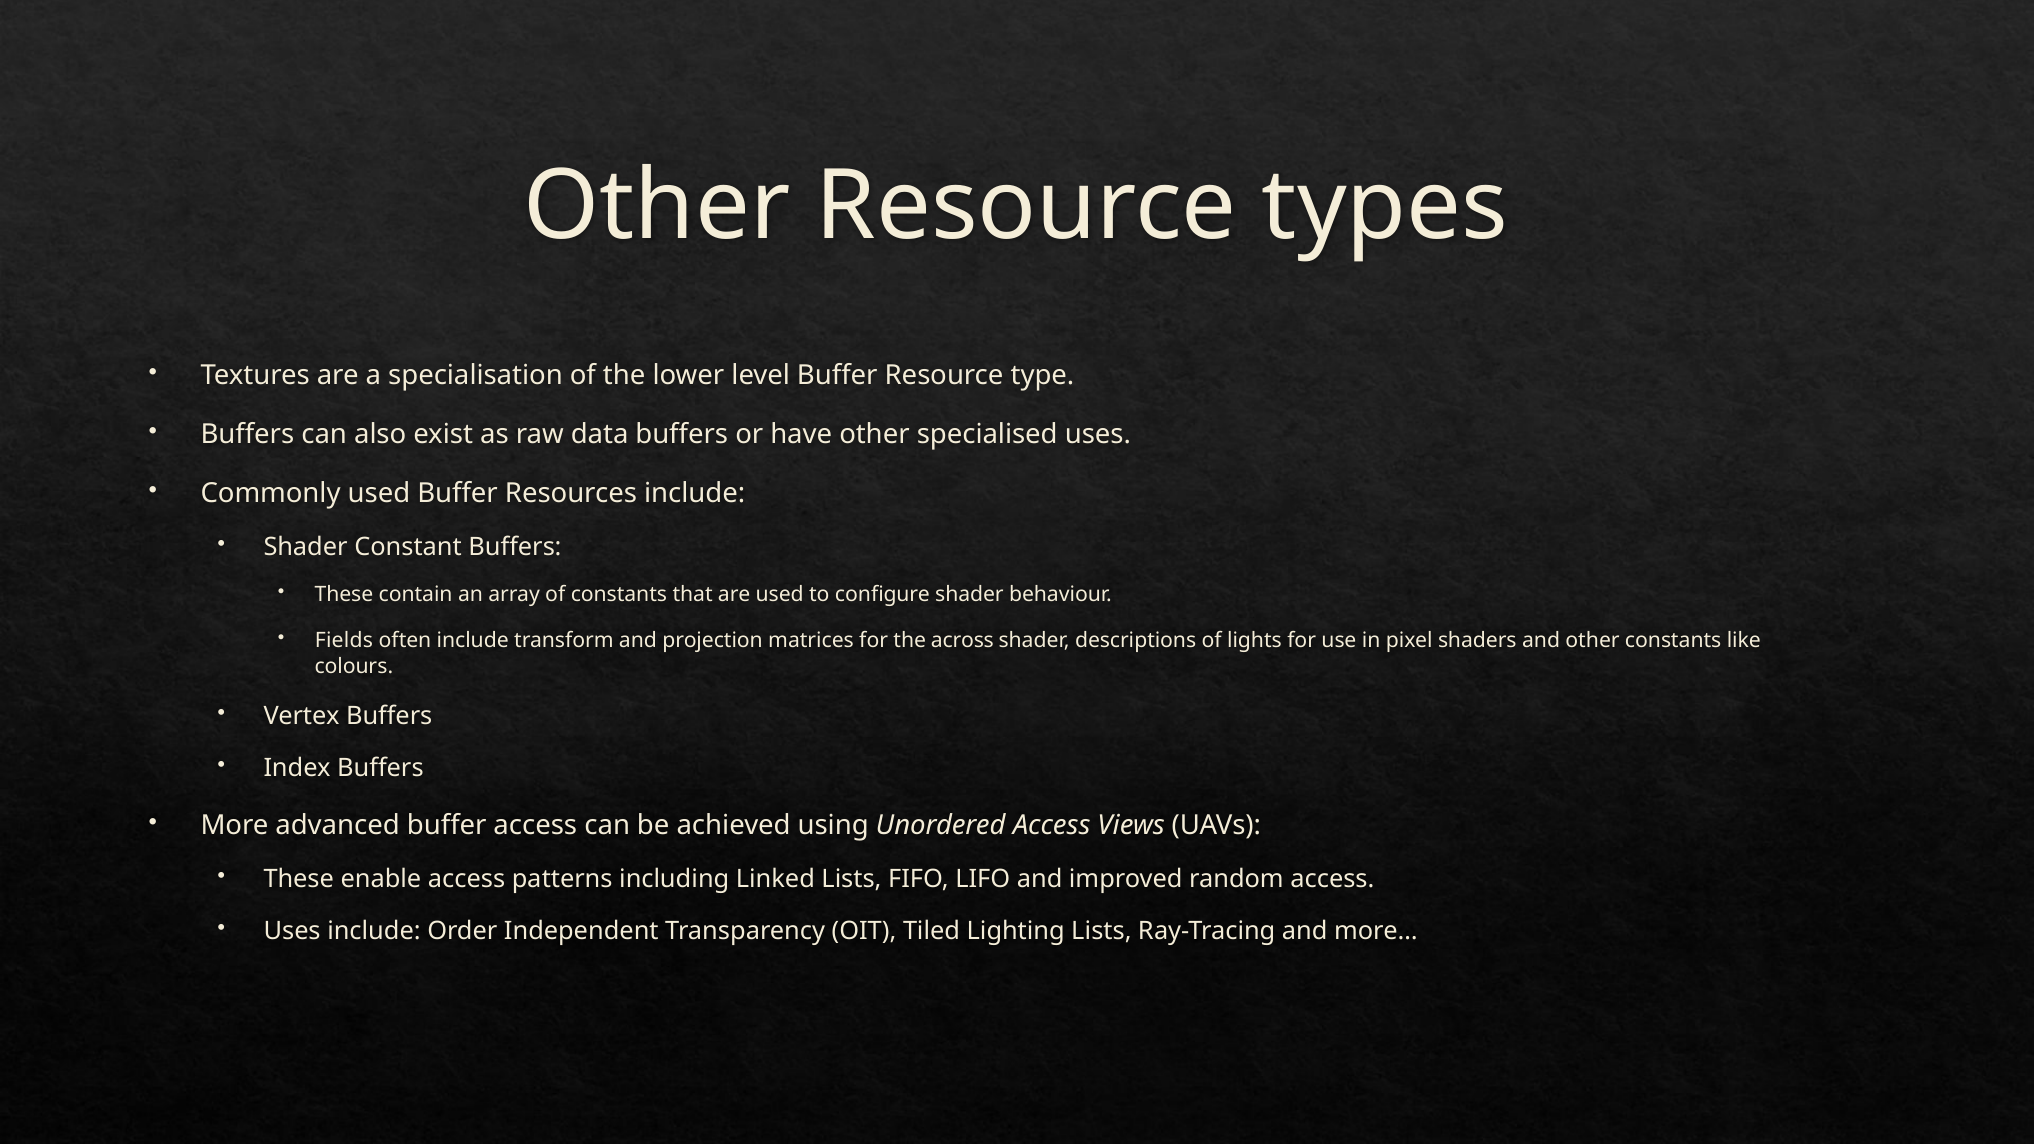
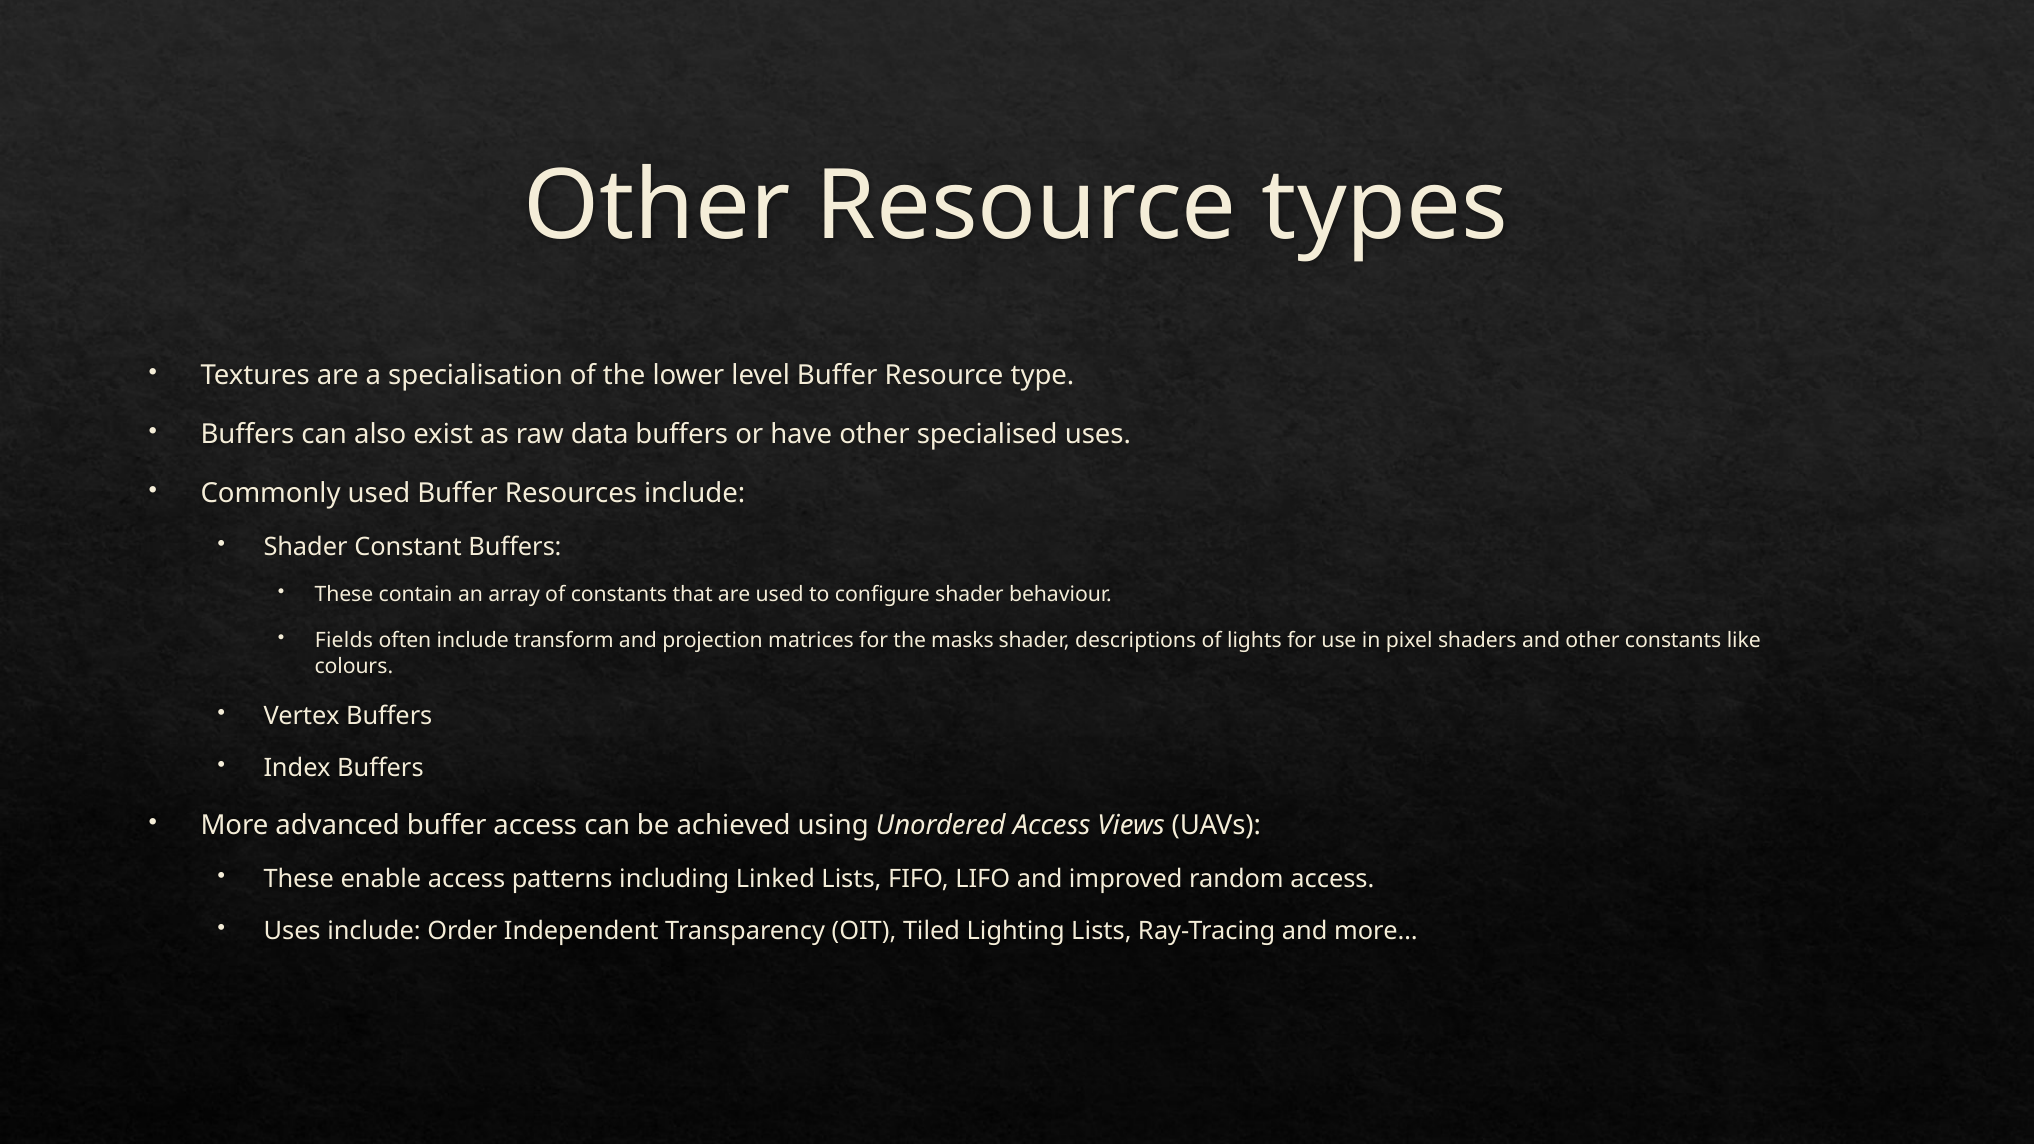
across: across -> masks
